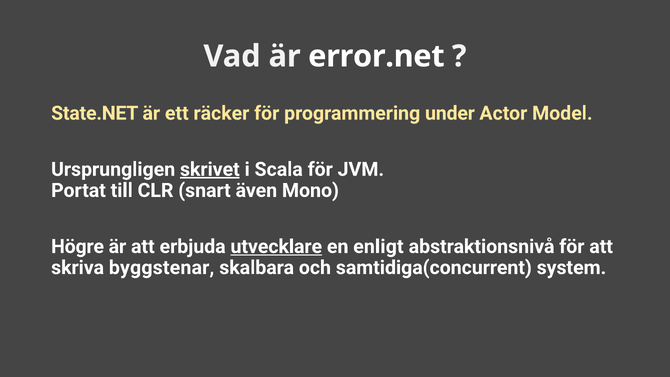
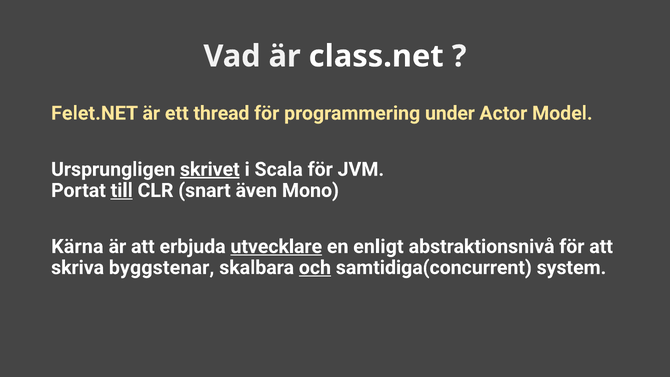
error.net: error.net -> class.net
State.NET: State.NET -> Felet.NET
räcker: räcker -> thread
till underline: none -> present
Högre: Högre -> Kärna
och underline: none -> present
